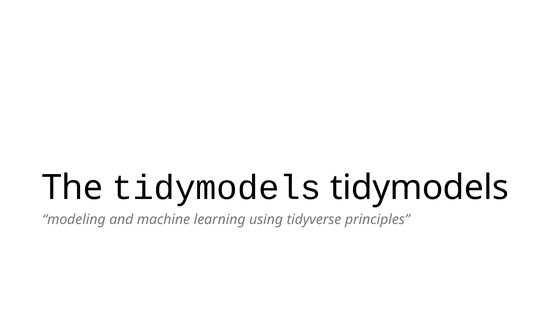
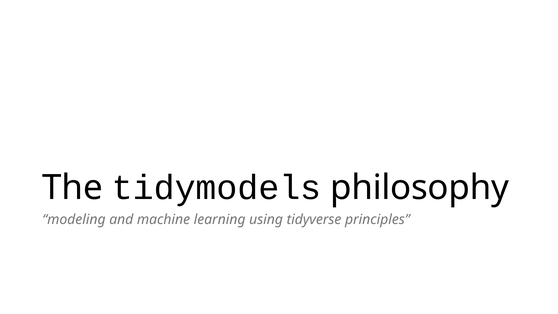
tidymodels tidymodels: tidymodels -> philosophy
